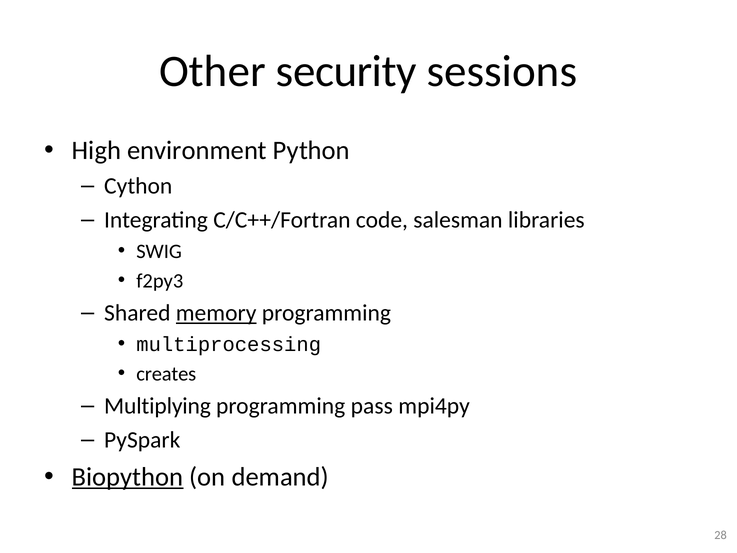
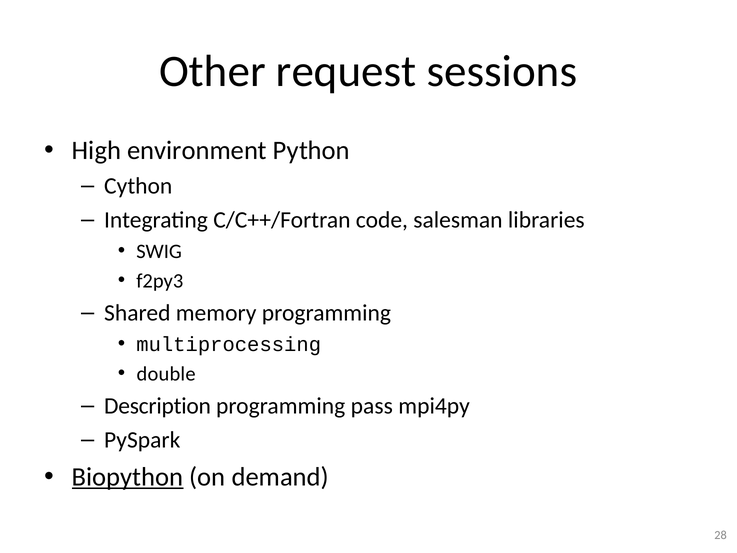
security: security -> request
memory underline: present -> none
creates: creates -> double
Multiplying: Multiplying -> Description
